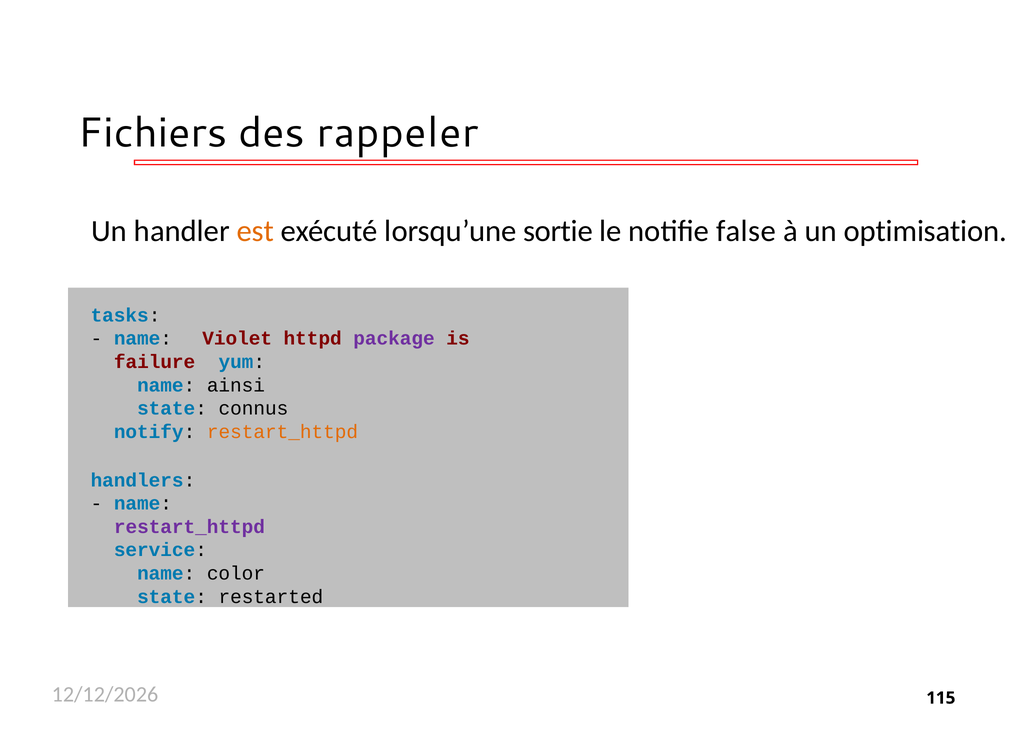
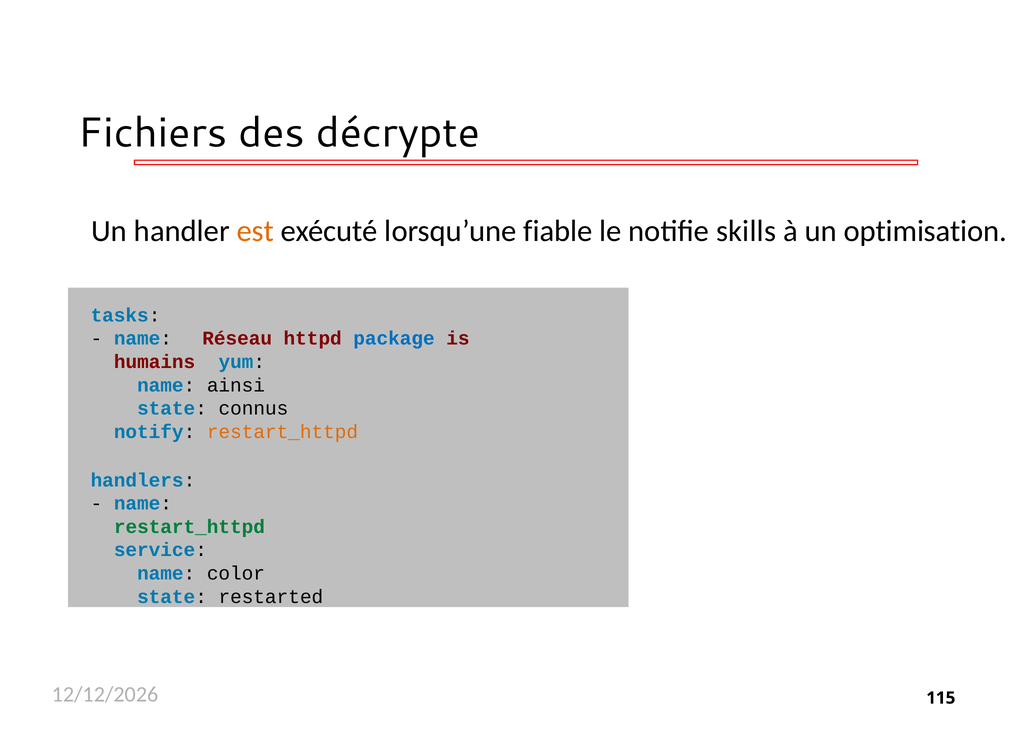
rappeler: rappeler -> décrypte
sortie: sortie -> fiable
false: false -> skills
Violet: Violet -> Réseau
package colour: purple -> blue
failure: failure -> humains
restart_httpd at (189, 527) colour: purple -> green
